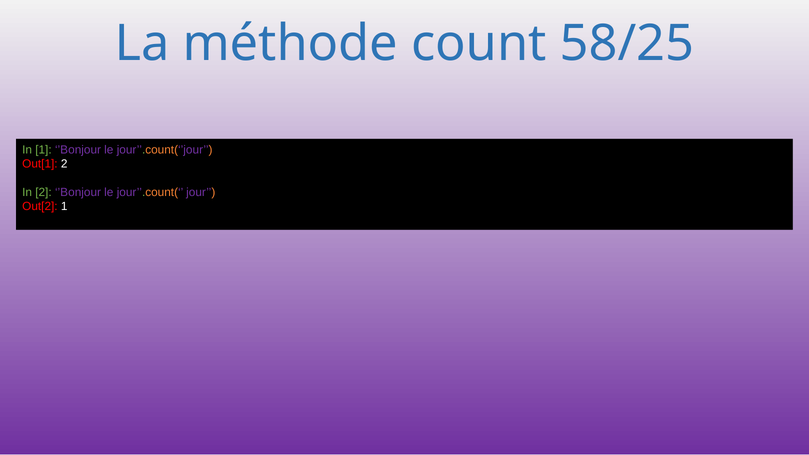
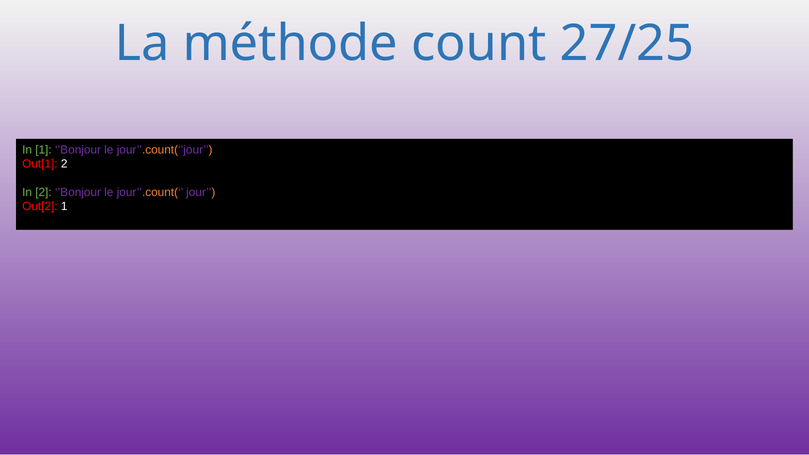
58/25: 58/25 -> 27/25
